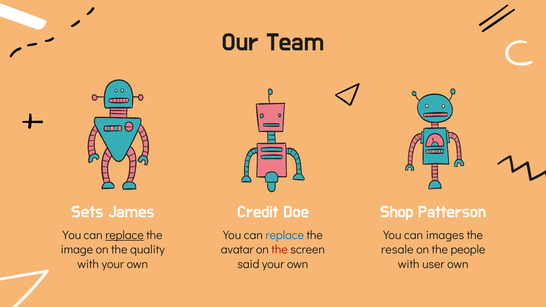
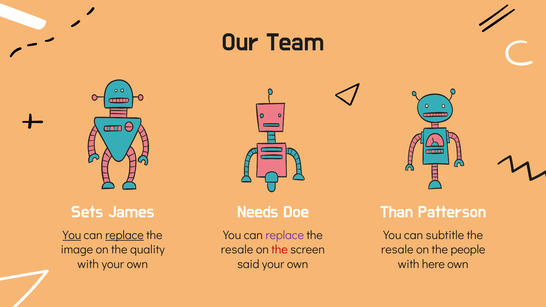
Credit: Credit -> Needs
Shop: Shop -> Than
You at (72, 235) underline: none -> present
replace at (285, 235) colour: blue -> purple
images: images -> subtitle
avatar at (237, 250): avatar -> resale
user: user -> here
